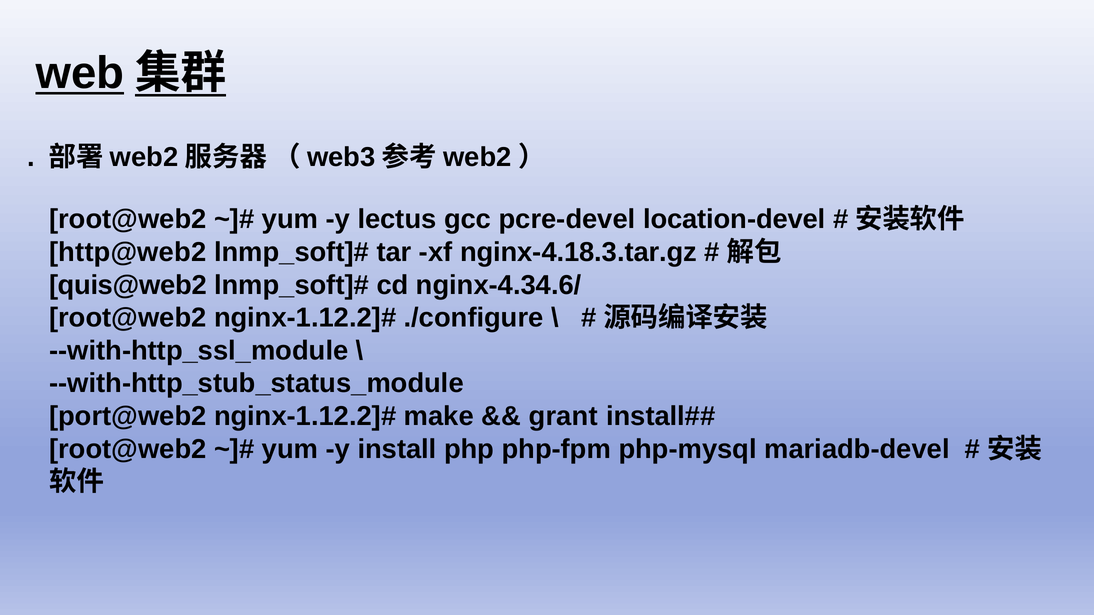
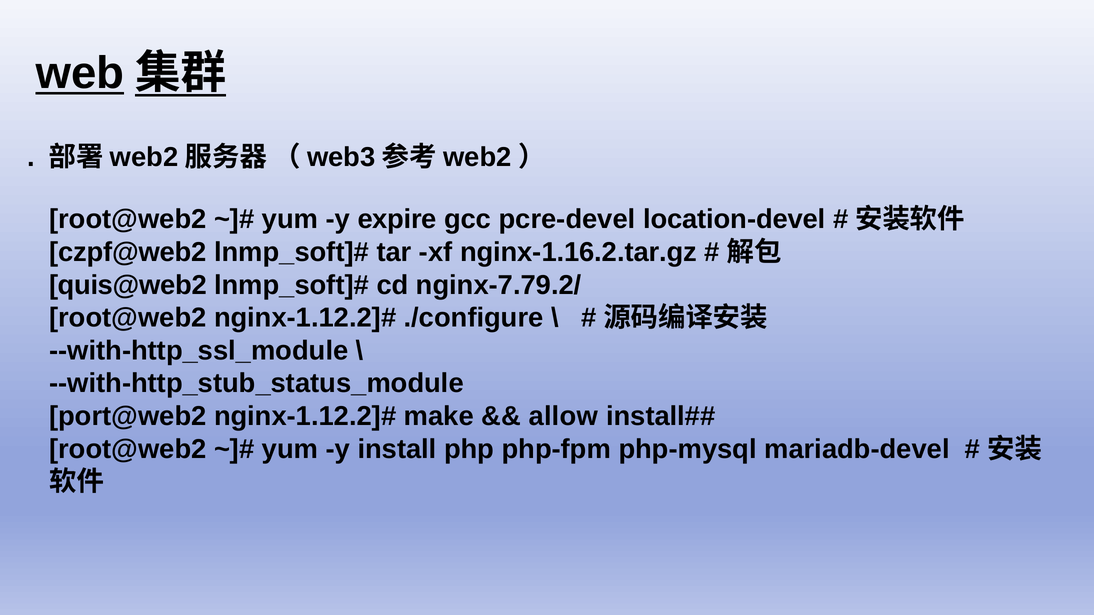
lectus: lectus -> expire
http@web2: http@web2 -> czpf@web2
nginx-4.18.3.tar.gz: nginx-4.18.3.tar.gz -> nginx-1.16.2.tar.gz
nginx-4.34.6/: nginx-4.34.6/ -> nginx-7.79.2/
grant: grant -> allow
